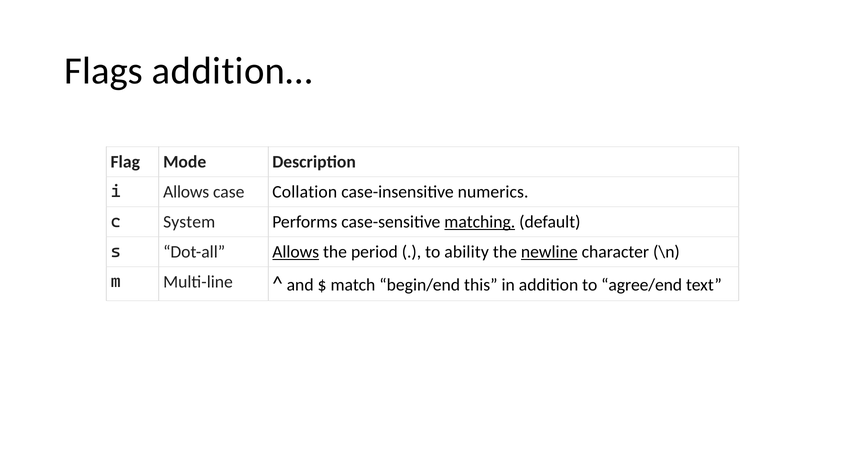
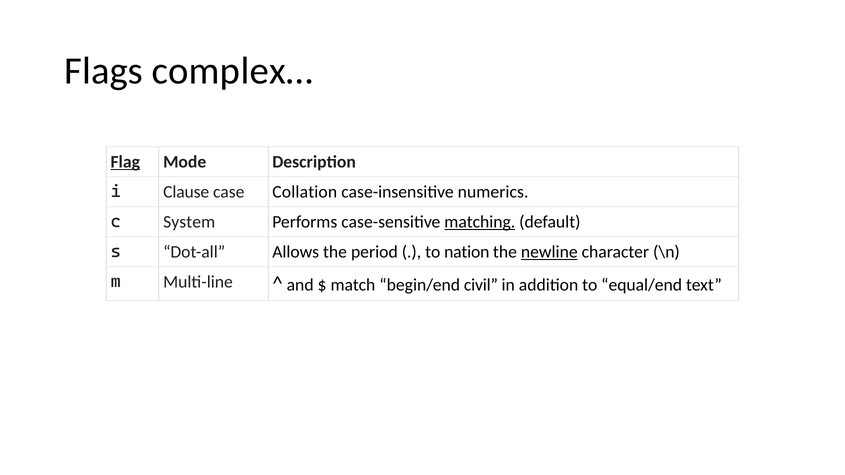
addition…: addition… -> complex…
Flag underline: none -> present
i Allows: Allows -> Clause
Allows at (296, 252) underline: present -> none
ability: ability -> nation
this: this -> civil
agree/end: agree/end -> equal/end
